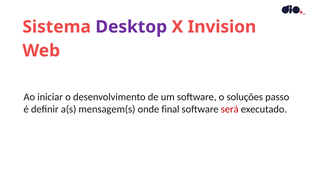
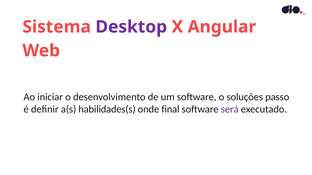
Invision: Invision -> Angular
mensagem(s: mensagem(s -> habilidades(s
será colour: red -> purple
